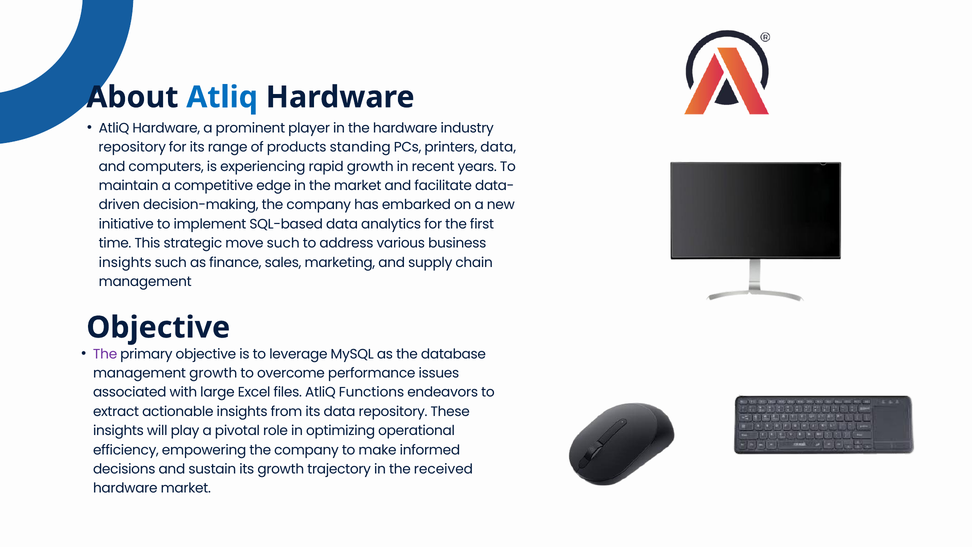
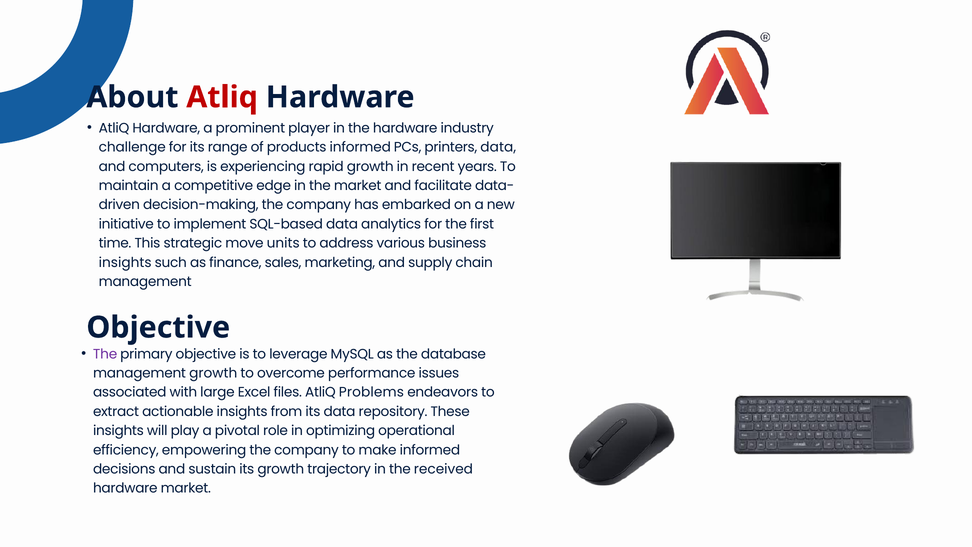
Atliq at (222, 97) colour: blue -> red
repository at (132, 147): repository -> challenge
products standing: standing -> informed
move such: such -> units
Functions: Functions -> Problems
